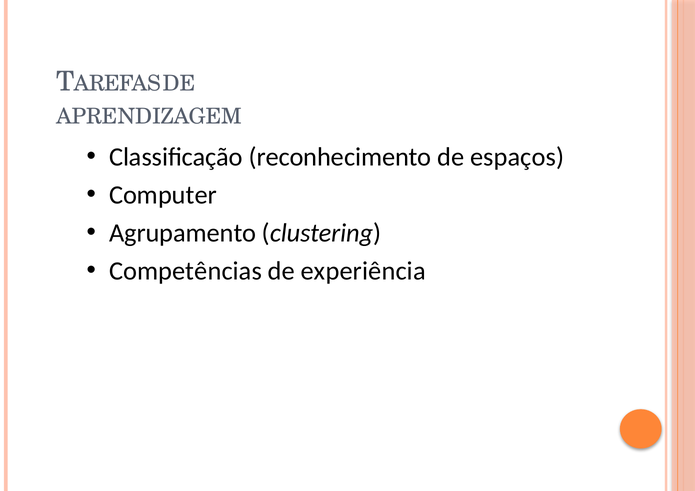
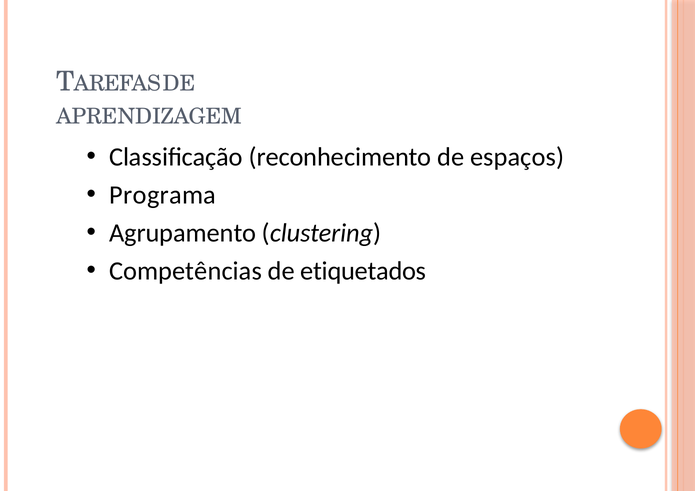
Computer: Computer -> Programa
experiência: experiência -> etiquetados
